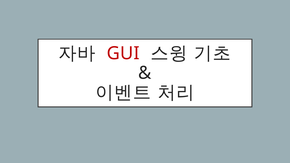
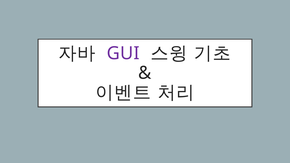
GUI colour: red -> purple
